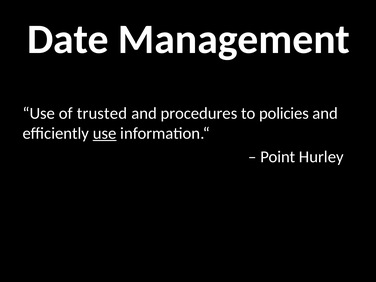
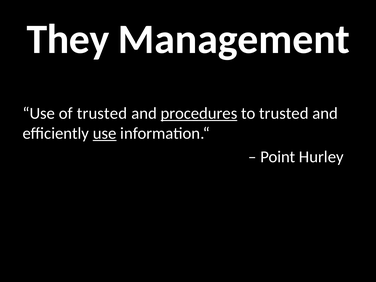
Date: Date -> They
procedures underline: none -> present
to policies: policies -> trusted
